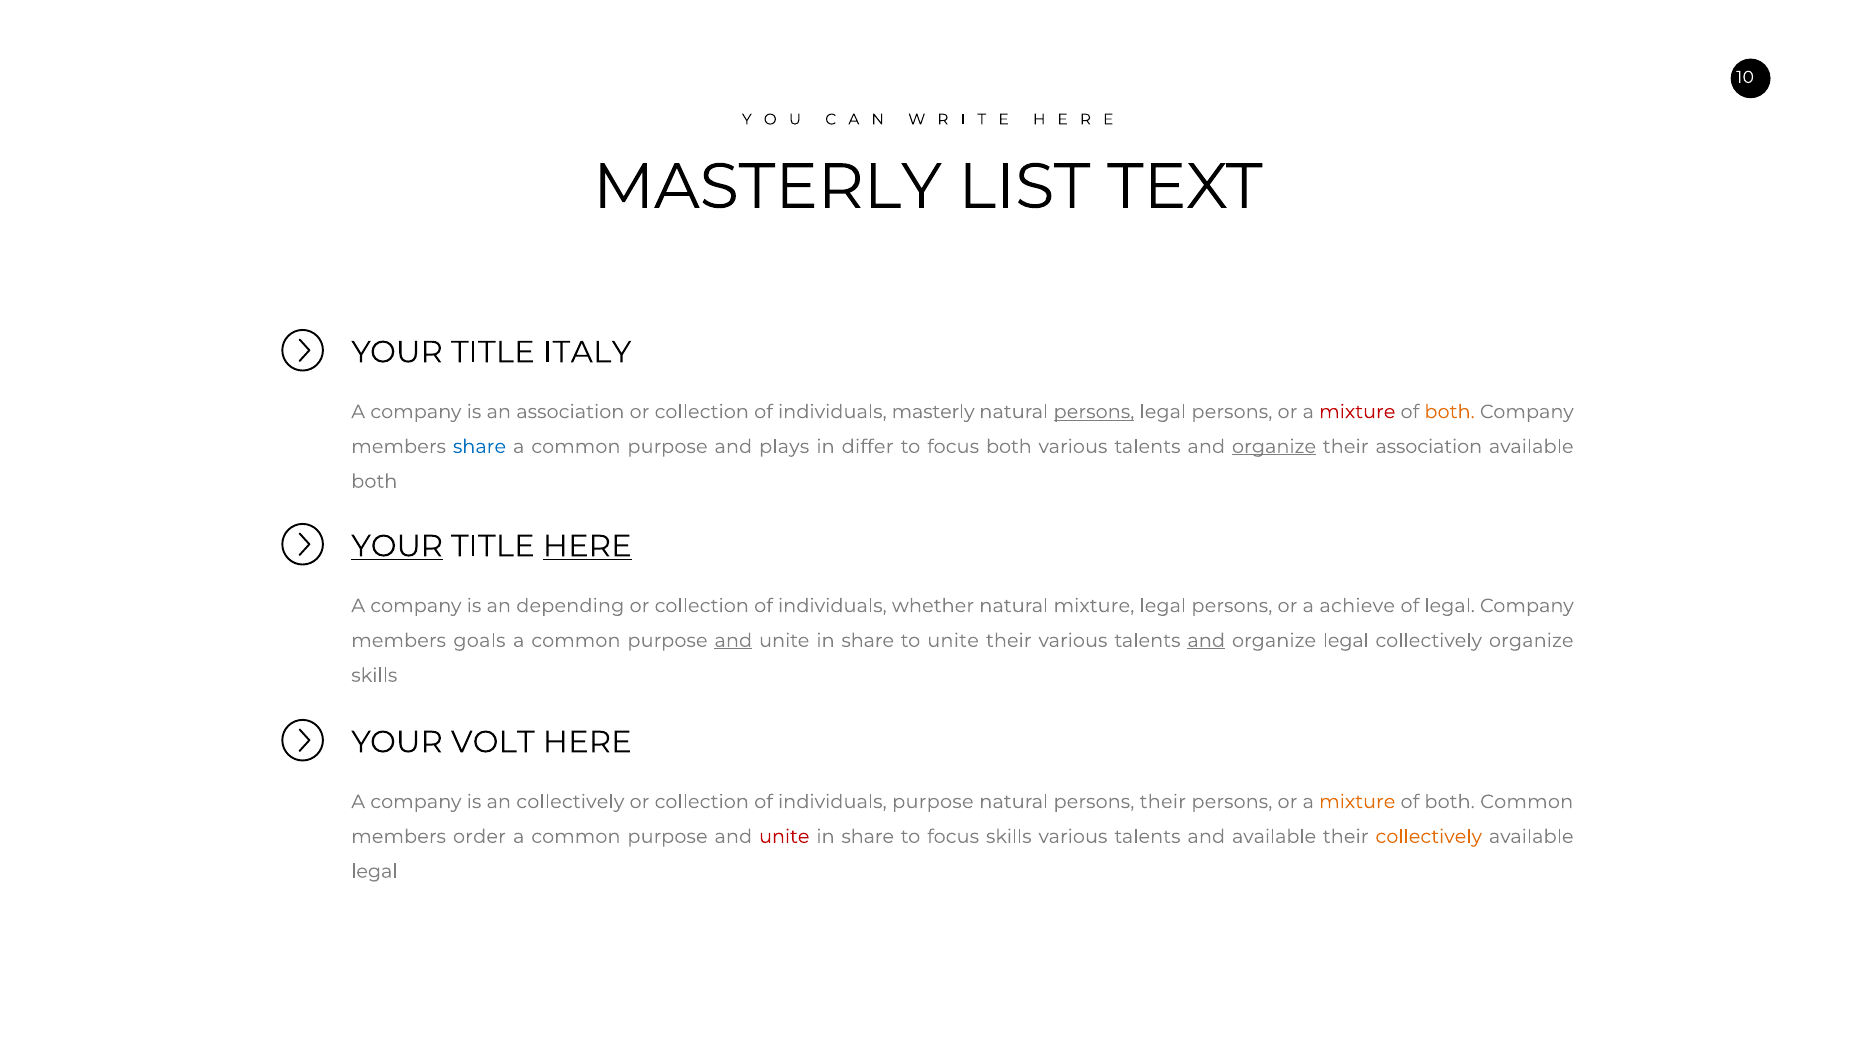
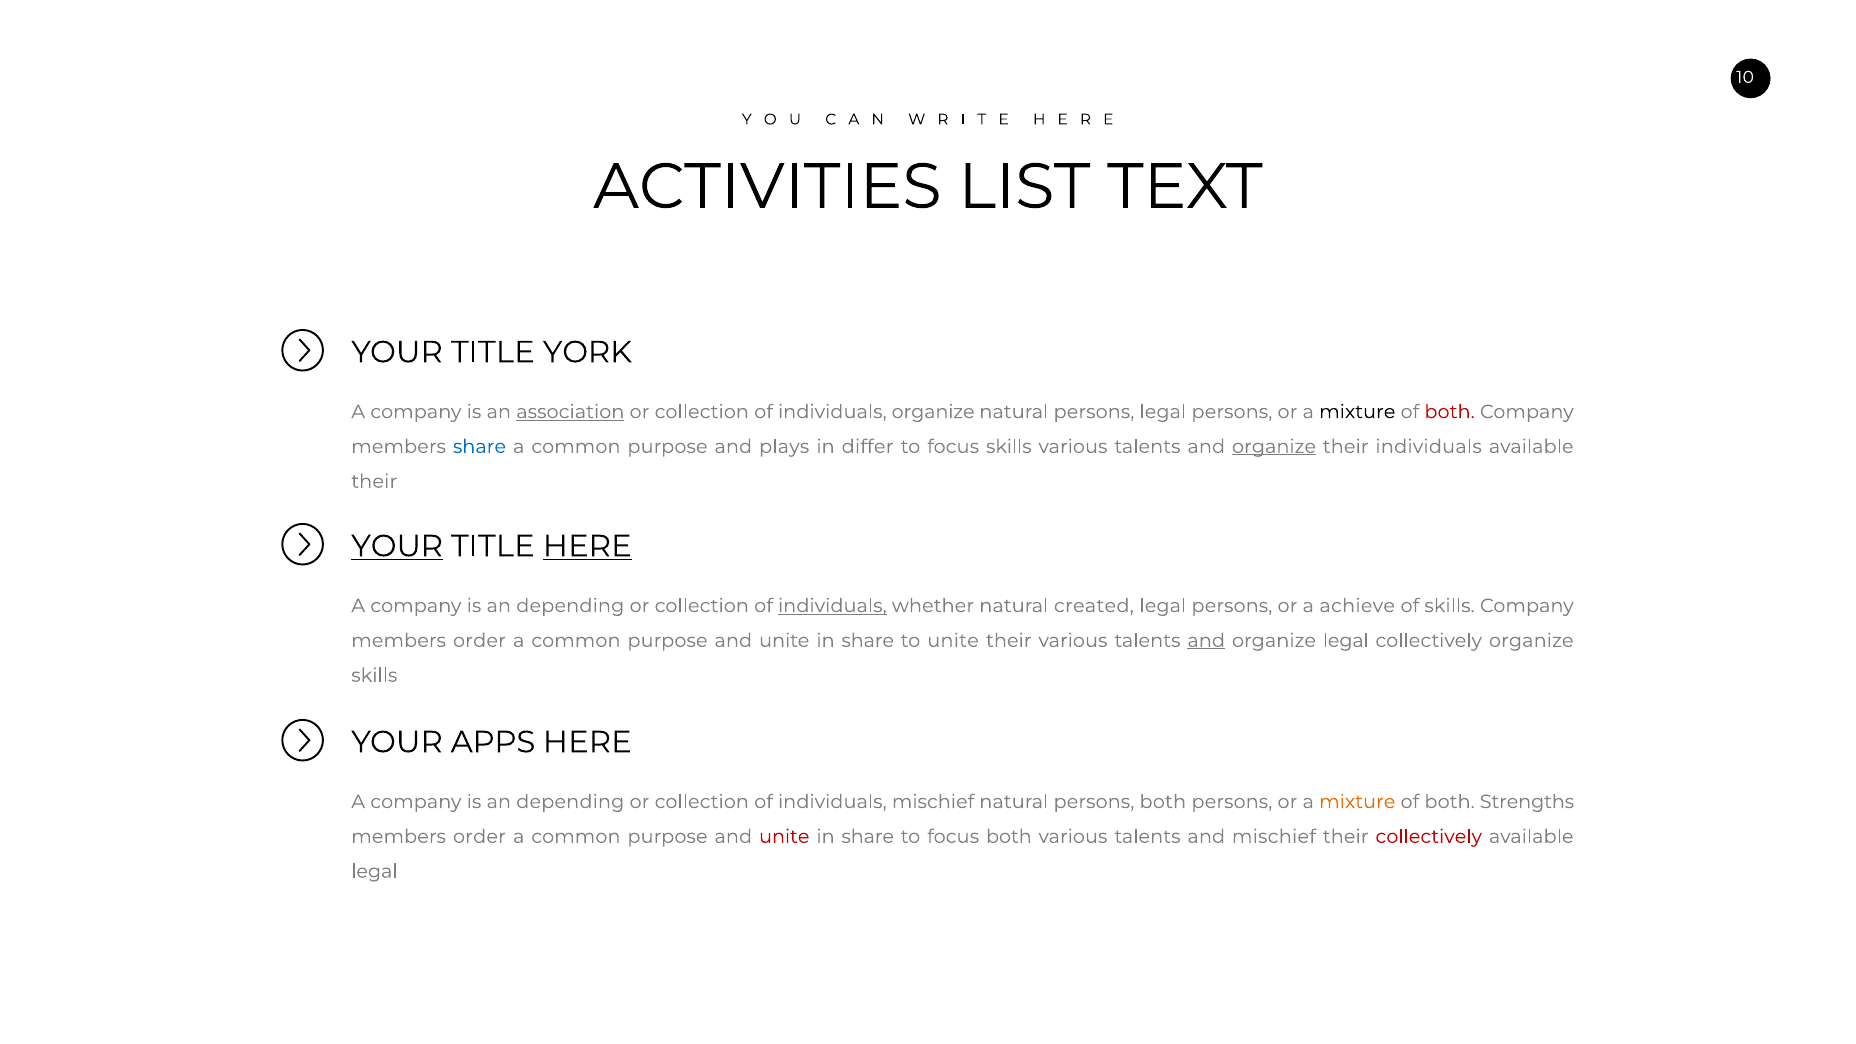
MASTERLY at (767, 187): MASTERLY -> ACTIVITIES
ITALY: ITALY -> YORK
association at (570, 412) underline: none -> present
individuals masterly: masterly -> organize
persons at (1094, 412) underline: present -> none
mixture at (1357, 412) colour: red -> black
both at (1450, 412) colour: orange -> red
focus both: both -> skills
their association: association -> individuals
both at (374, 482): both -> their
individuals at (832, 606) underline: none -> present
natural mixture: mixture -> created
of legal: legal -> skills
goals at (479, 641): goals -> order
and at (733, 641) underline: present -> none
VOLT: VOLT -> APPS
collectively at (570, 802): collectively -> depending
individuals purpose: purpose -> mischief
persons their: their -> both
both Common: Common -> Strengths
focus skills: skills -> both
and available: available -> mischief
collectively at (1429, 837) colour: orange -> red
